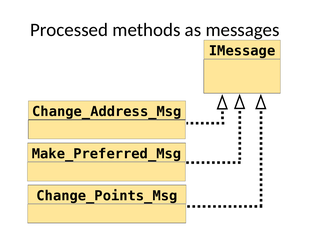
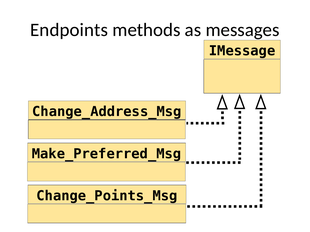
Processed: Processed -> Endpoints
